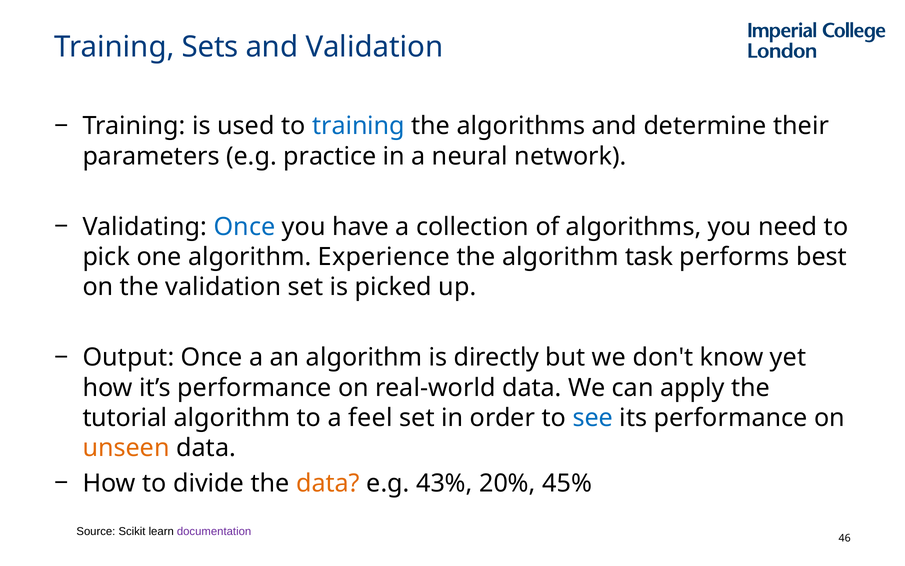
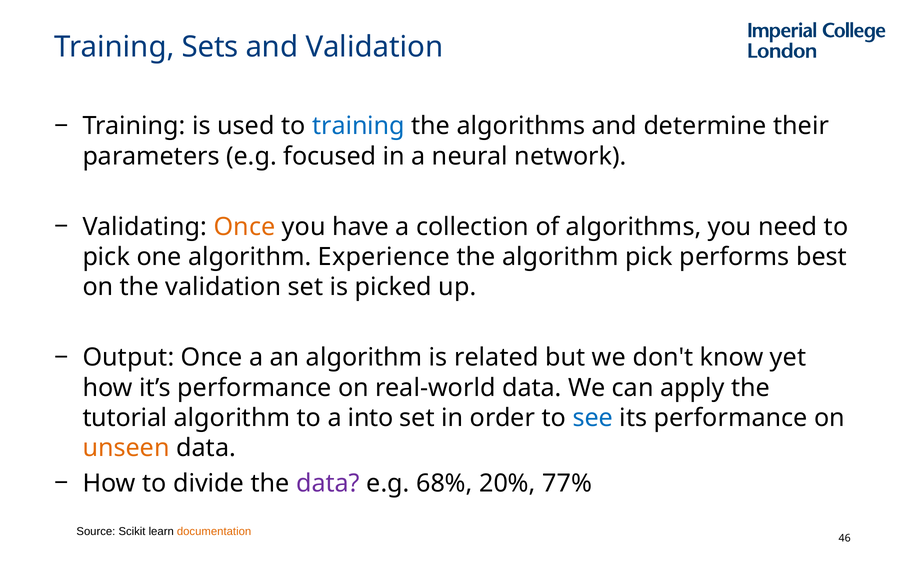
practice: practice -> focused
Once at (245, 227) colour: blue -> orange
algorithm task: task -> pick
directly: directly -> related
feel: feel -> into
data at (328, 483) colour: orange -> purple
43%: 43% -> 68%
45%: 45% -> 77%
documentation colour: purple -> orange
